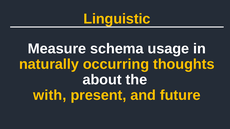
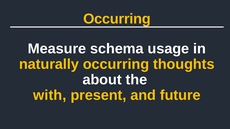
Linguistic at (117, 19): Linguistic -> Occurring
